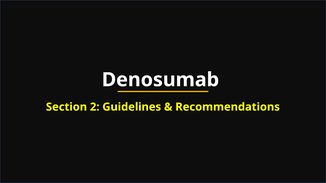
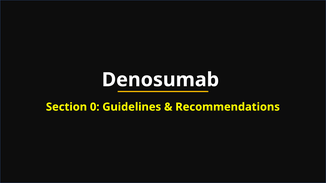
2: 2 -> 0
